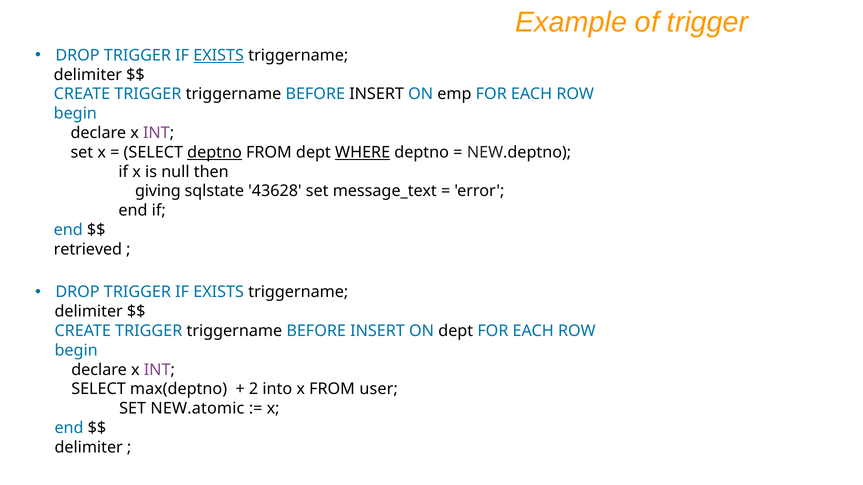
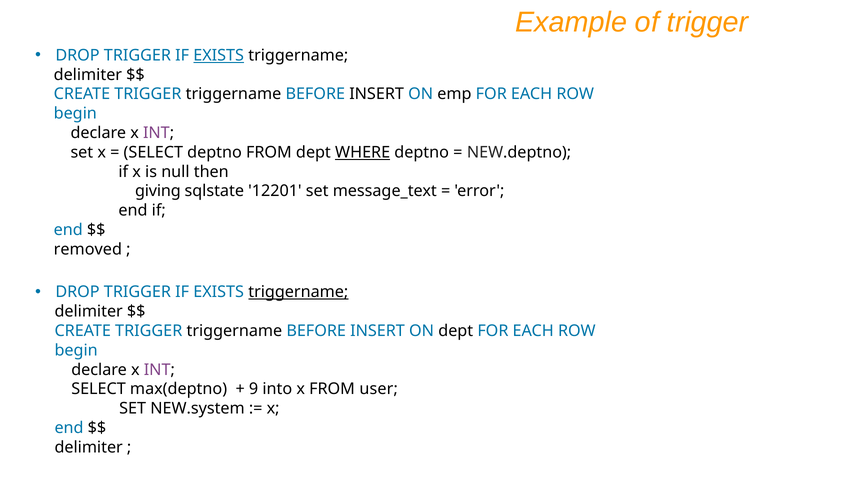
deptno at (215, 152) underline: present -> none
43628: 43628 -> 12201
retrieved: retrieved -> removed
triggername at (298, 292) underline: none -> present
2: 2 -> 9
NEW.atomic: NEW.atomic -> NEW.system
